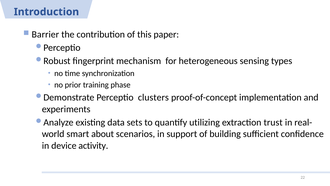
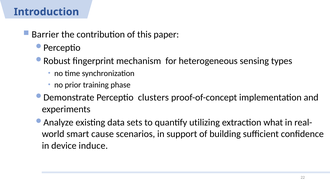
trust: trust -> what
about: about -> cause
activity: activity -> induce
